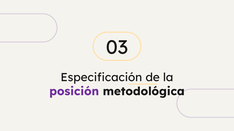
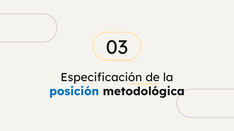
posición colour: purple -> blue
